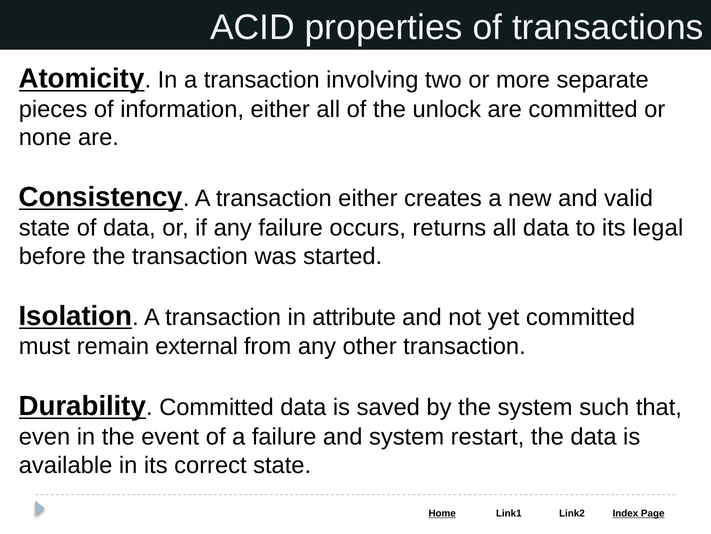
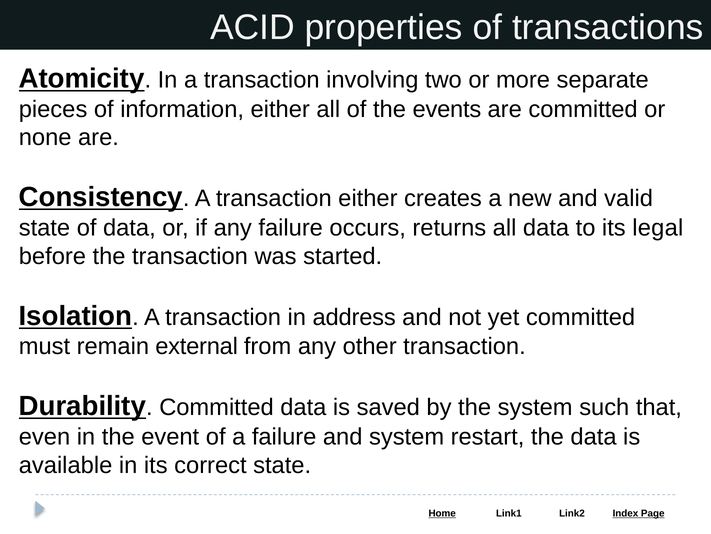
unlock: unlock -> events
attribute: attribute -> address
